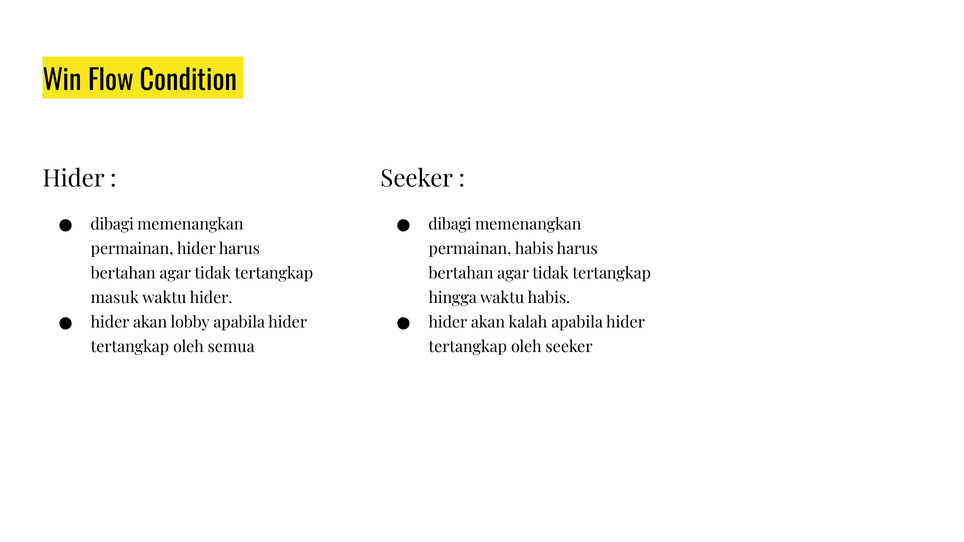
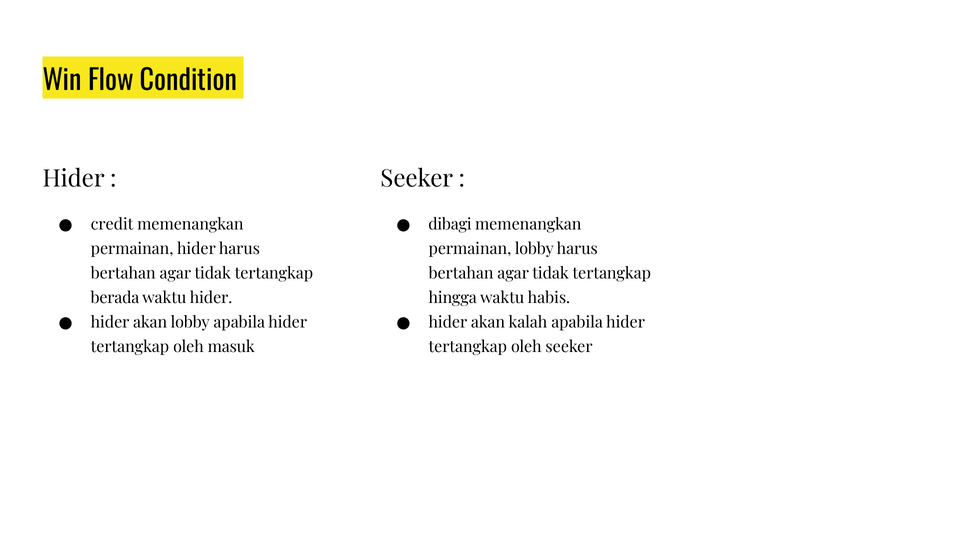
dibagi at (112, 224): dibagi -> credit
permainan habis: habis -> lobby
masuk: masuk -> berada
semua: semua -> masuk
